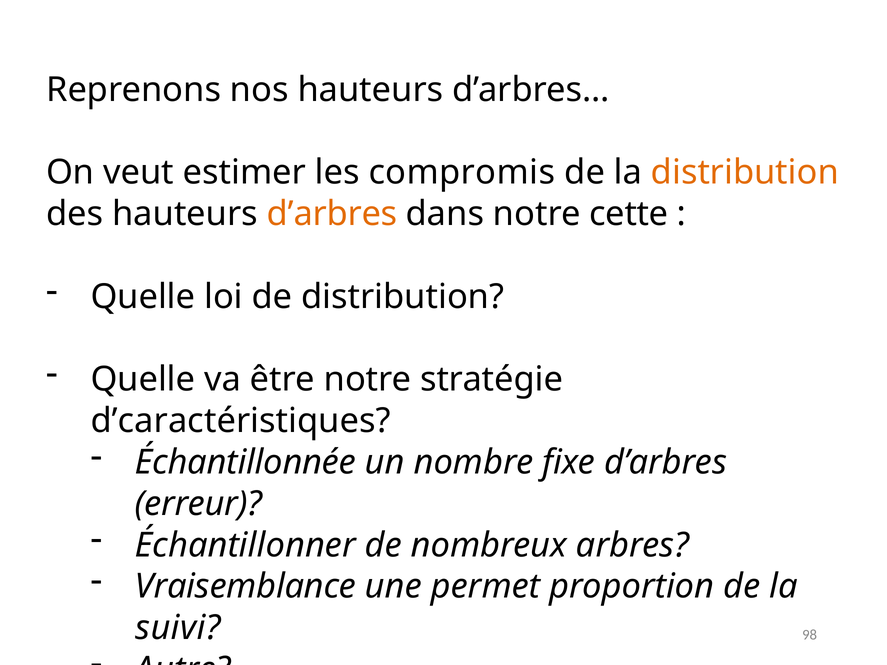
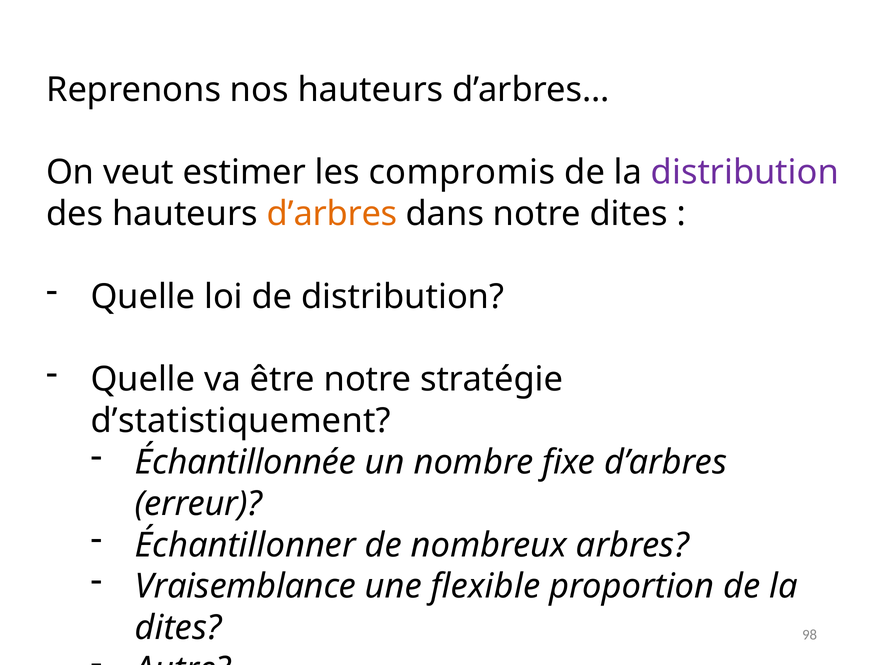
distribution at (745, 173) colour: orange -> purple
notre cette: cette -> dites
d’caractéristiques: d’caractéristiques -> d’statistiquement
permet: permet -> flexible
suivi at (178, 628): suivi -> dites
